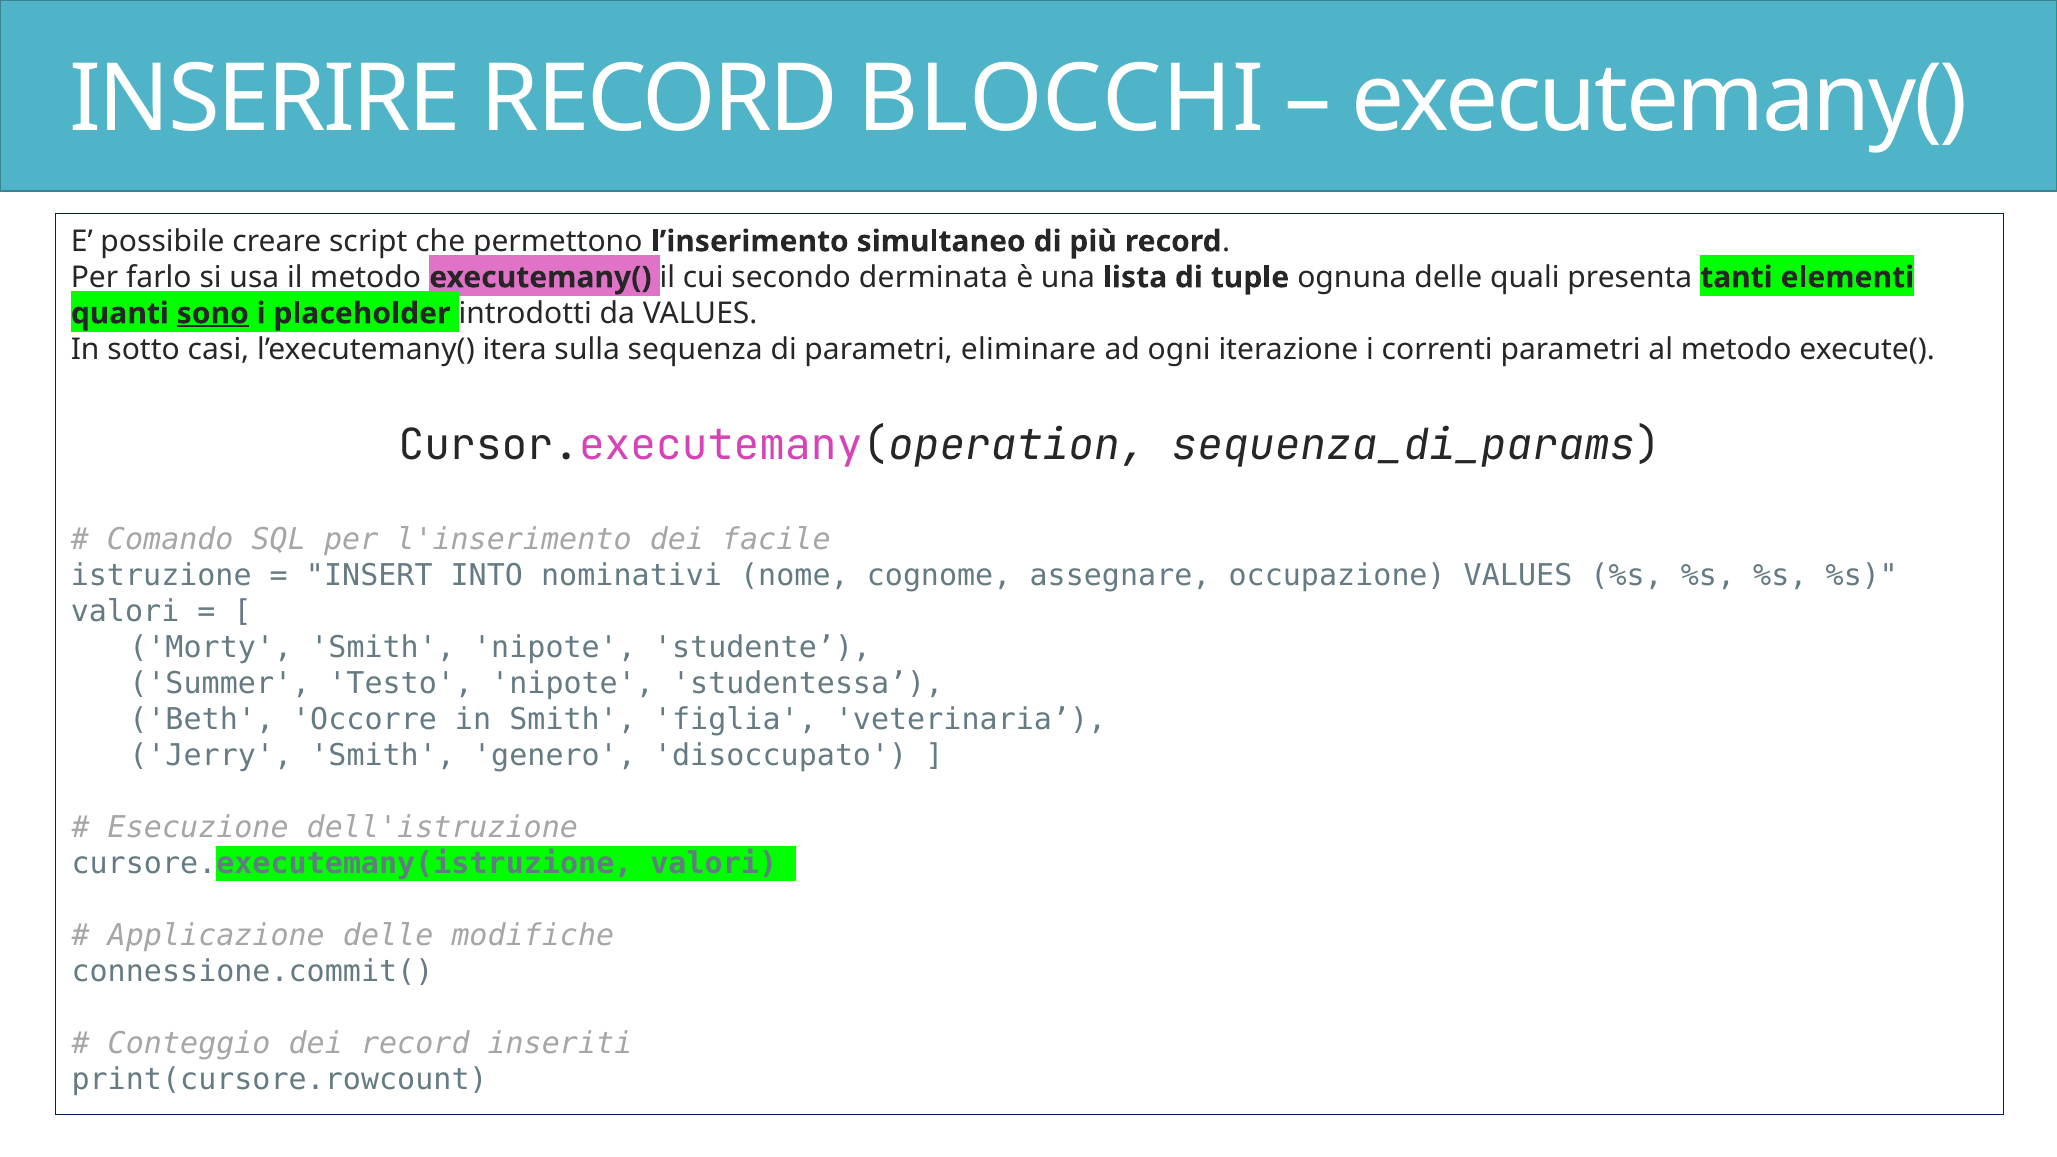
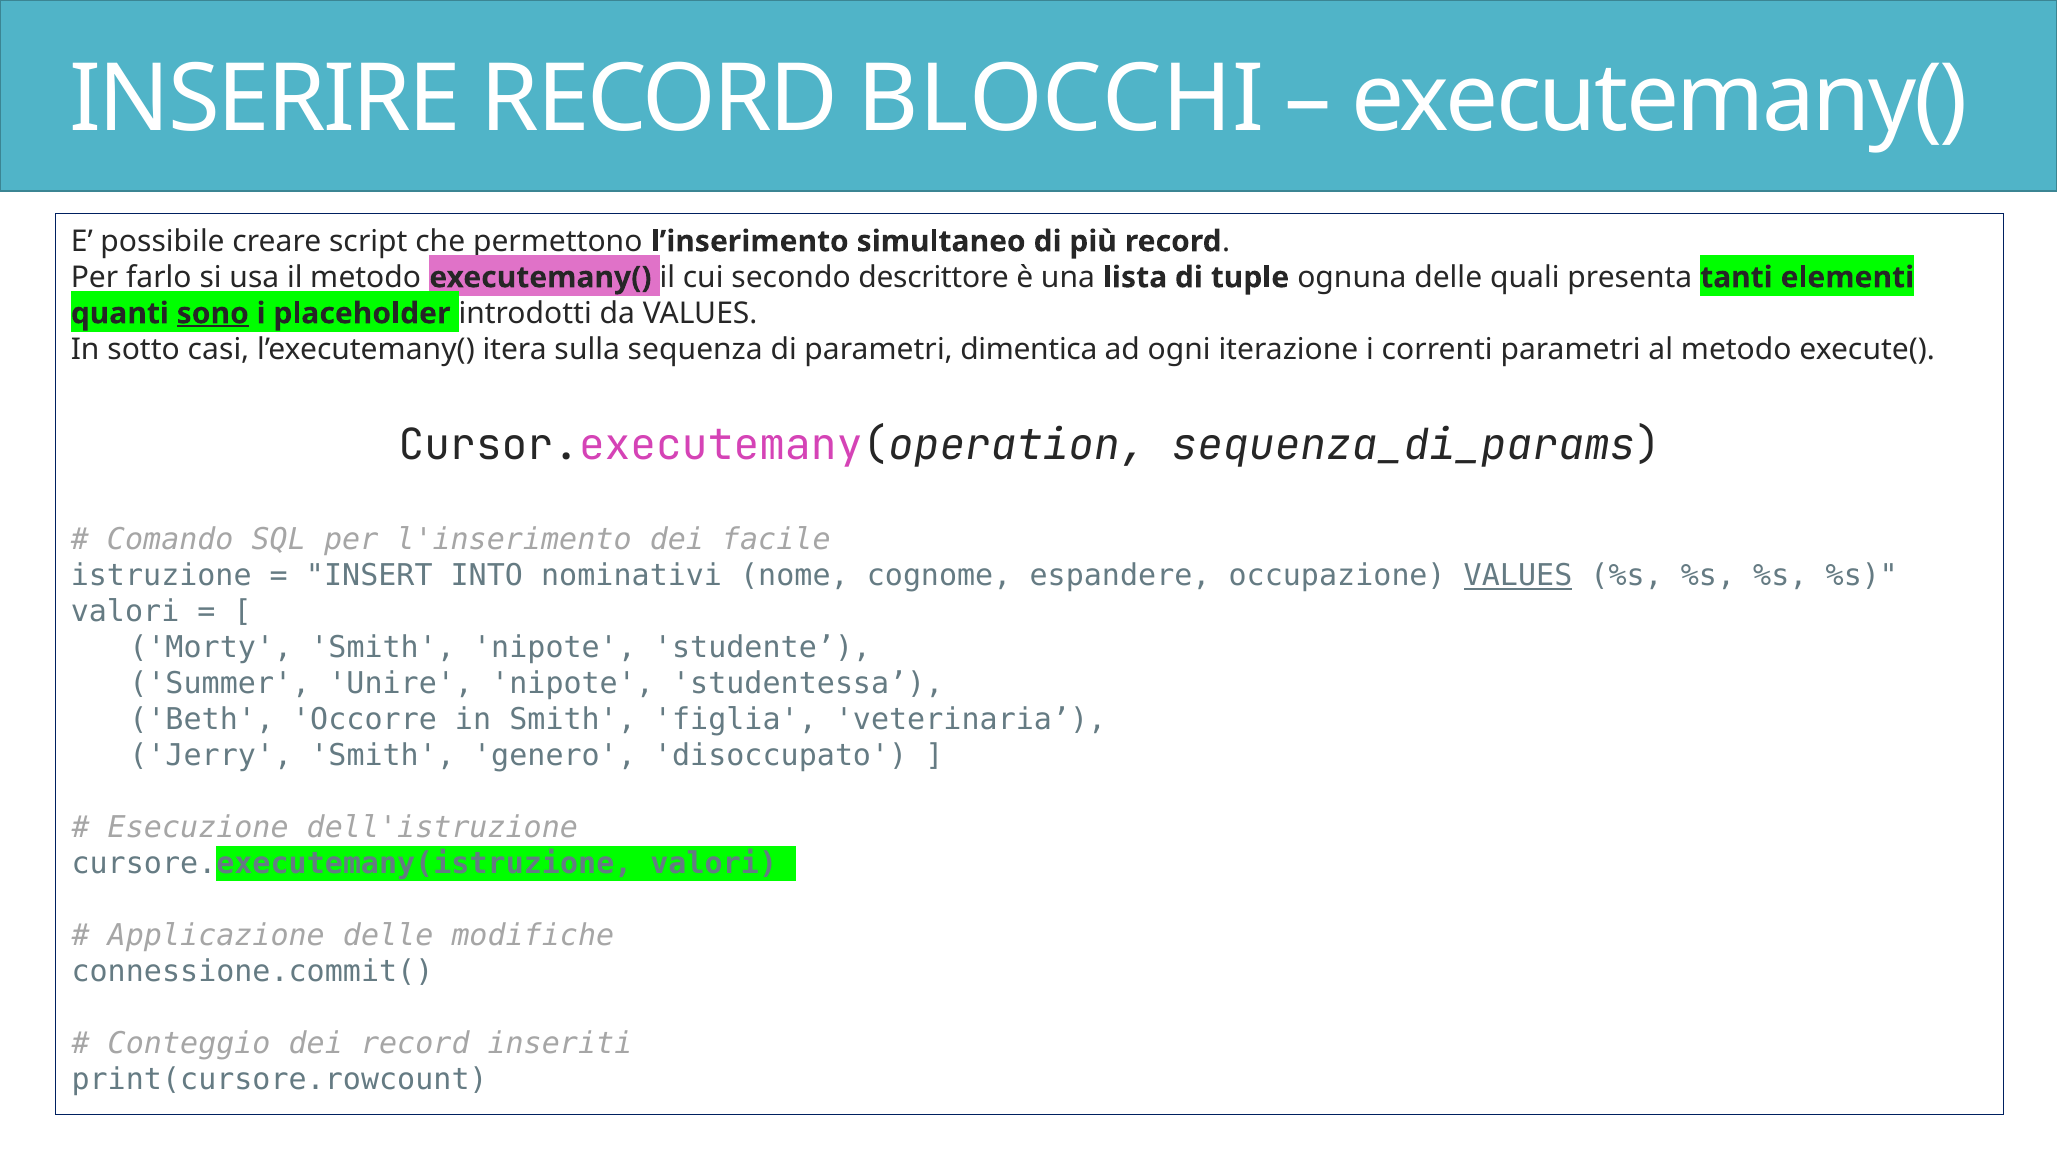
derminata: derminata -> descrittore
eliminare: eliminare -> dimentica
assegnare: assegnare -> espandere
VALUES at (1518, 576) underline: none -> present
Testo: Testo -> Unire
